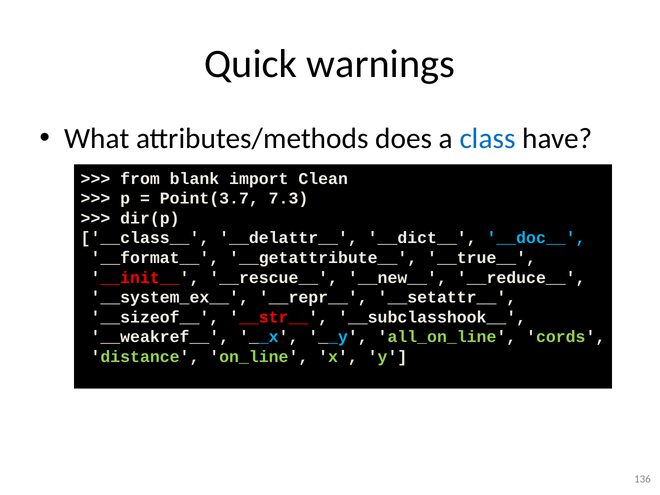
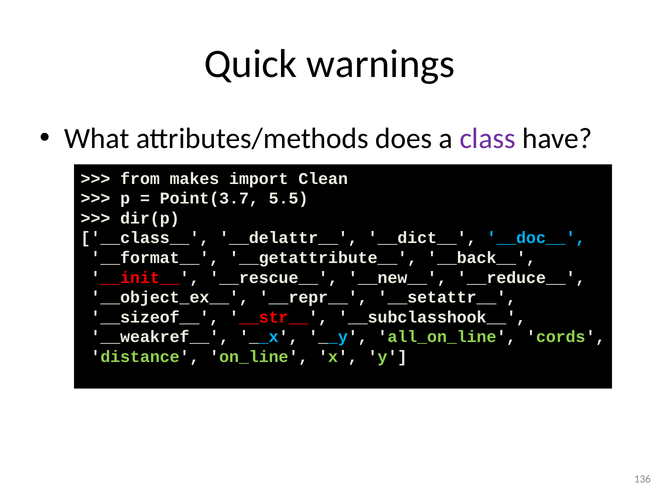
class colour: blue -> purple
blank: blank -> makes
7.3: 7.3 -> 5.5
__true__: __true__ -> __back__
__system_ex__: __system_ex__ -> __object_ex__
